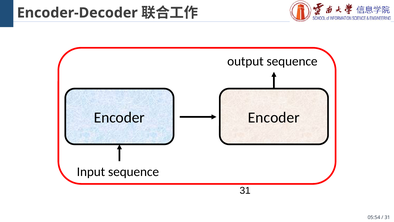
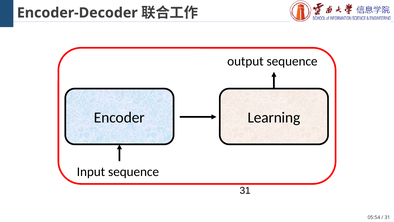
Encoder Encoder: Encoder -> Learning
